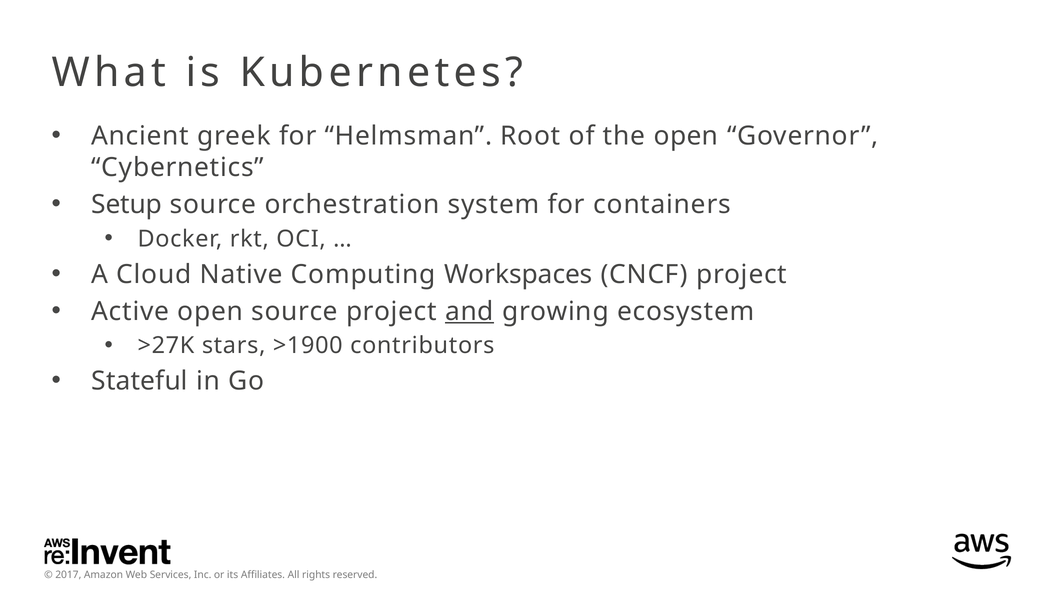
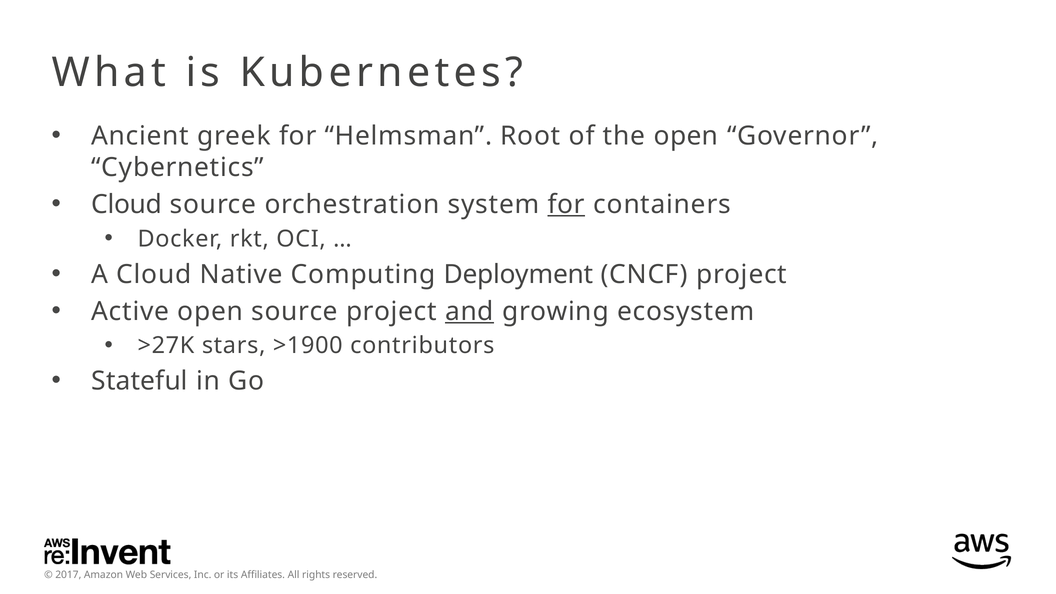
Setup at (127, 205): Setup -> Cloud
for at (566, 205) underline: none -> present
Workspaces: Workspaces -> Deployment
